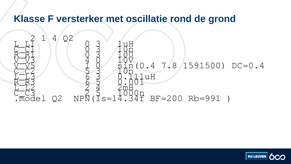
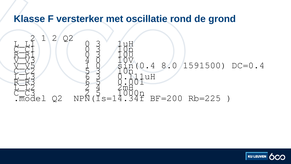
1 4: 4 -> 2
7.8: 7.8 -> 8.0
Rb=991: Rb=991 -> Rb=225
